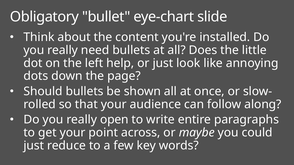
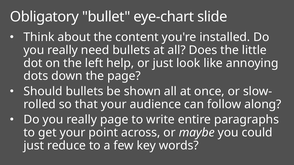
really open: open -> page
